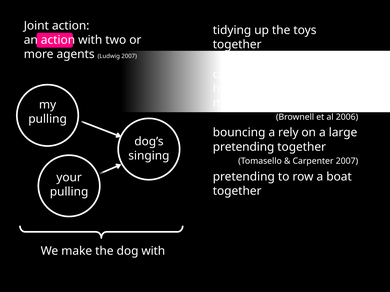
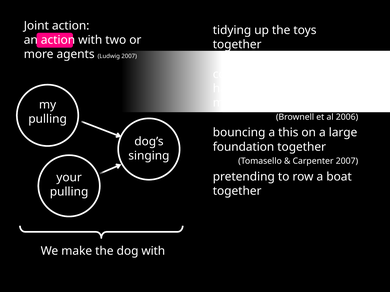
rely: rely -> this
pretending at (244, 147): pretending -> foundation
